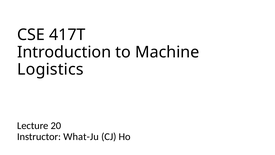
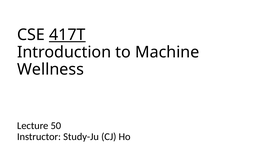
417T underline: none -> present
Logistics: Logistics -> Wellness
20: 20 -> 50
What-Ju: What-Ju -> Study-Ju
